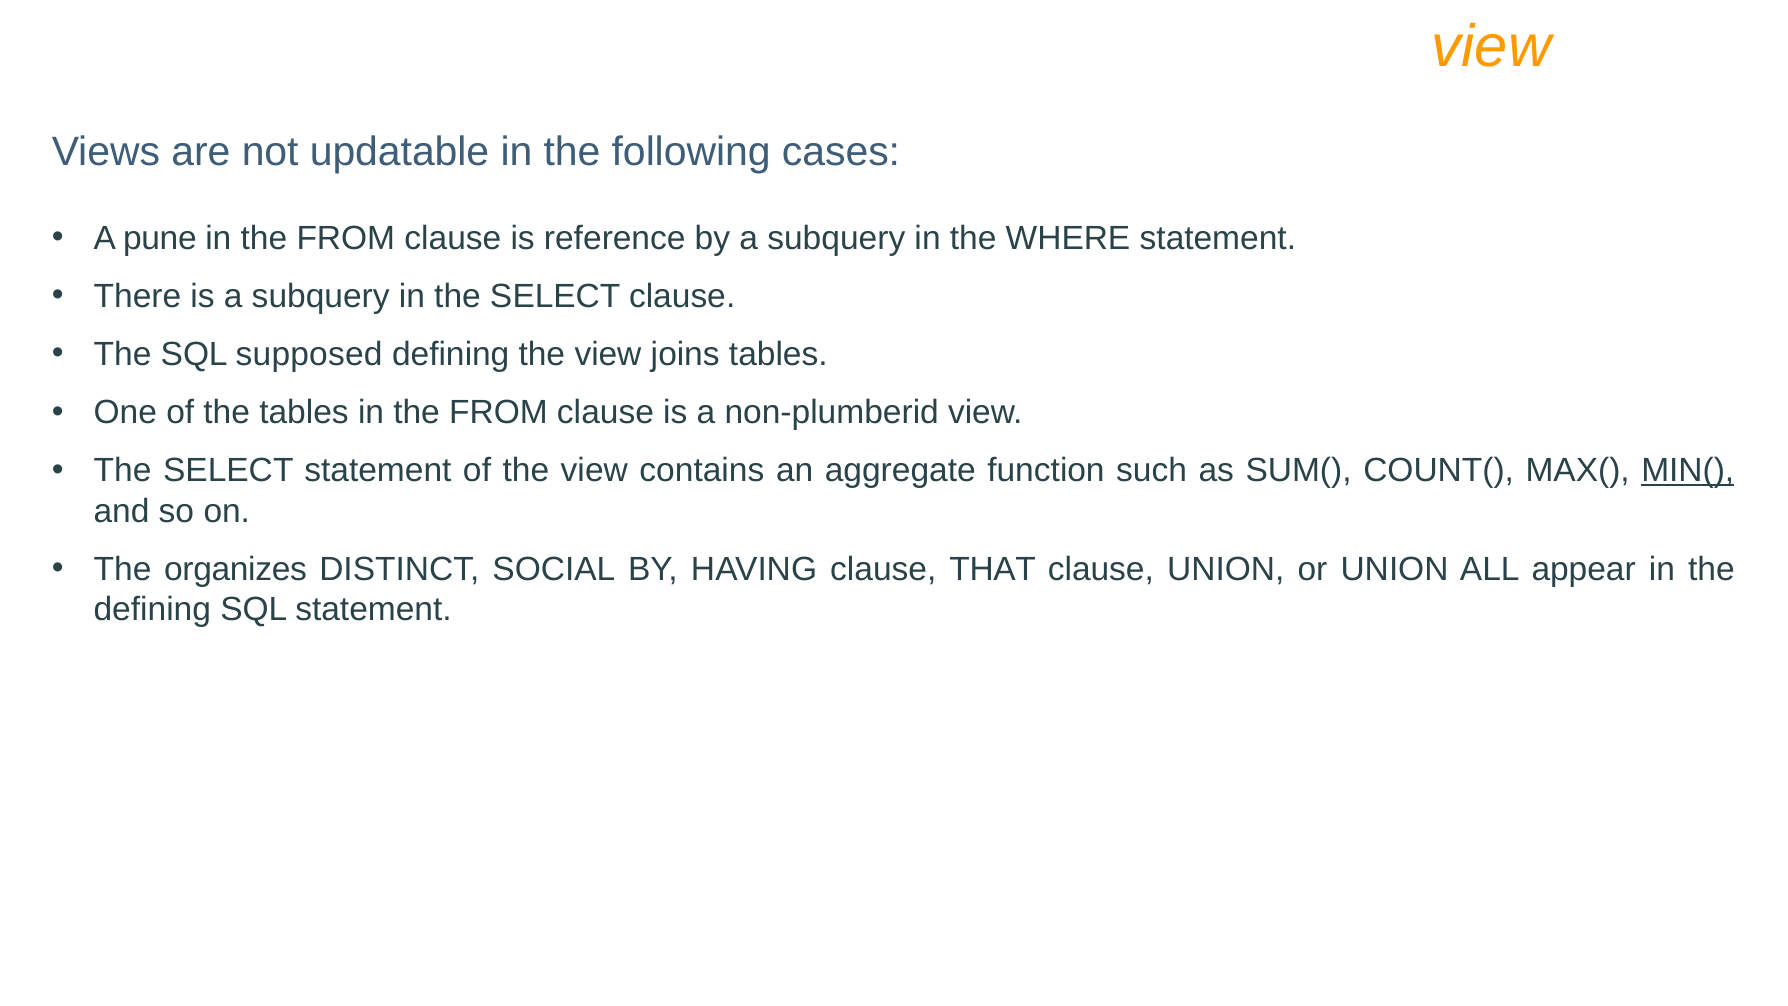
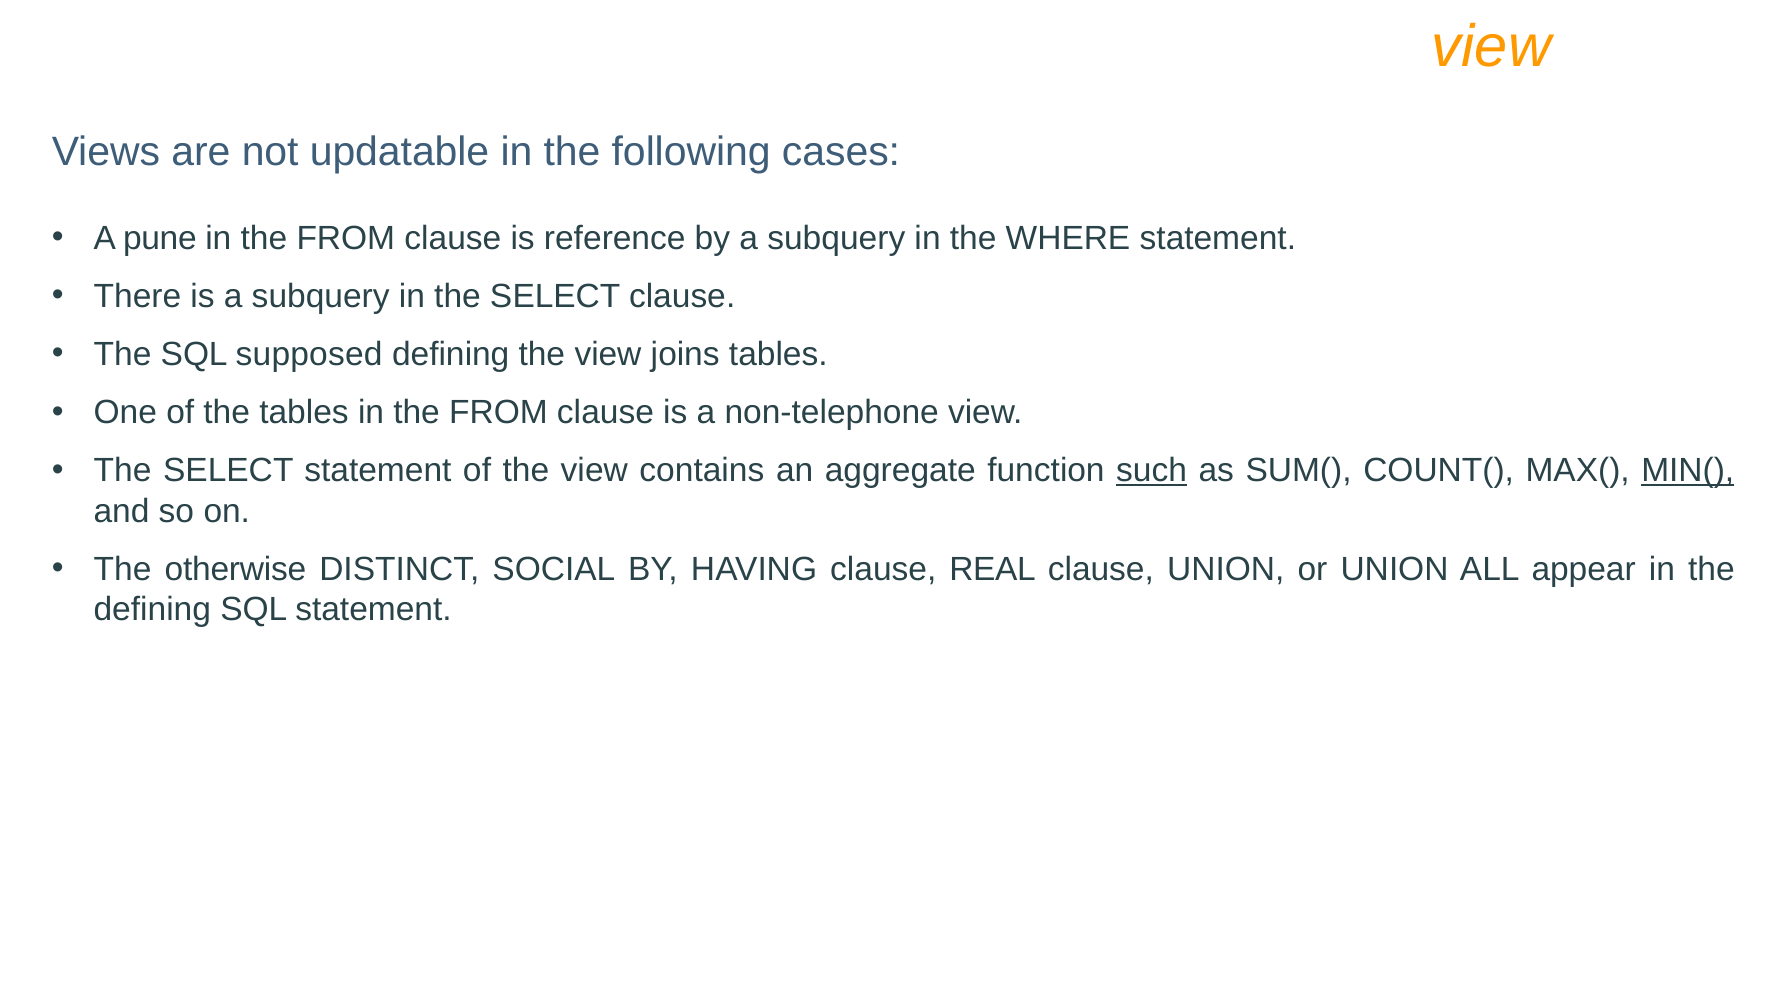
non-plumberid: non-plumberid -> non-telephone
such underline: none -> present
organizes: organizes -> otherwise
THAT: THAT -> REAL
